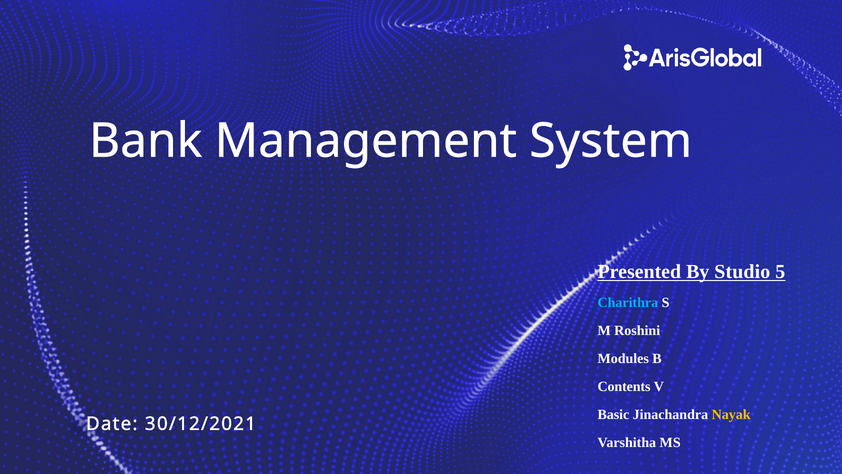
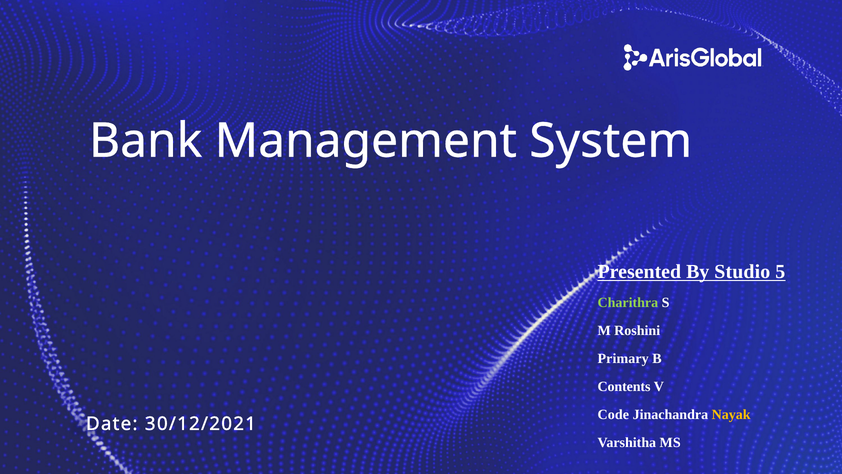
Charithra colour: light blue -> light green
Modules: Modules -> Primary
Basic: Basic -> Code
